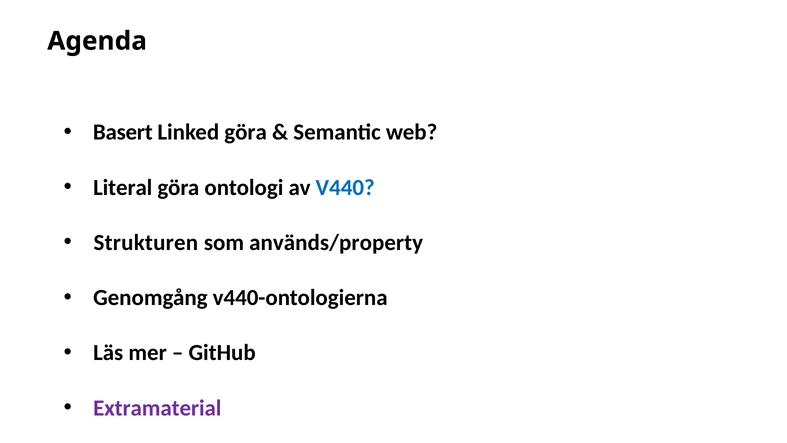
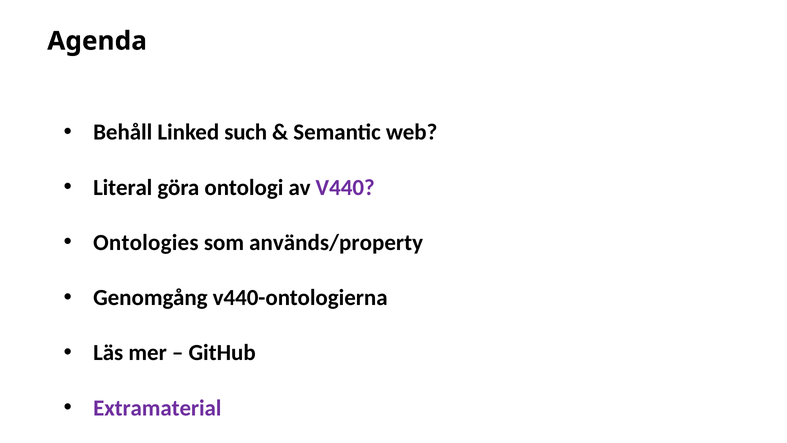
Basert: Basert -> Behåll
Linked göra: göra -> such
V440 colour: blue -> purple
Strukturen: Strukturen -> Ontologies
